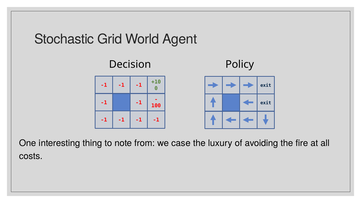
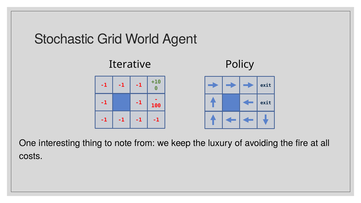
Decision: Decision -> Iterative
case: case -> keep
